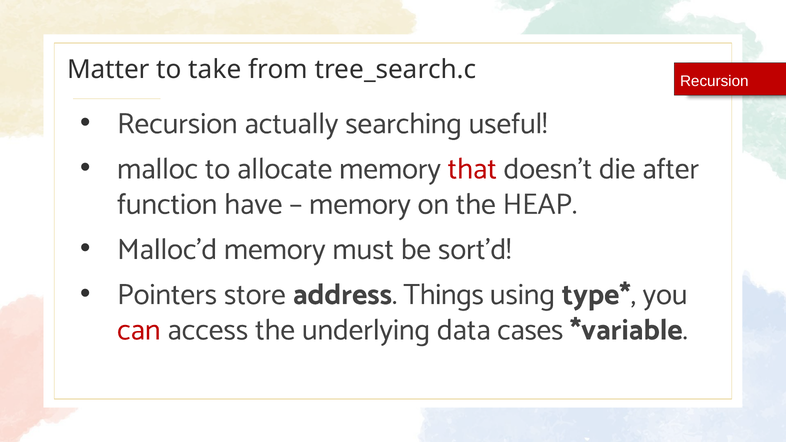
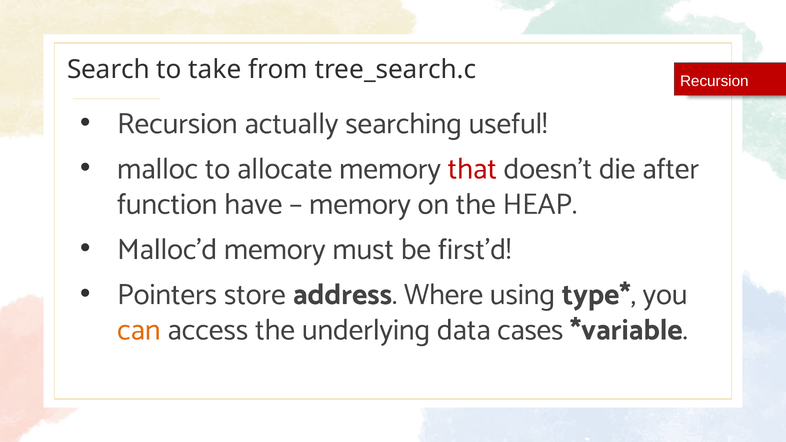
Matter: Matter -> Search
sort’d: sort’d -> first’d
Things: Things -> Where
can colour: red -> orange
